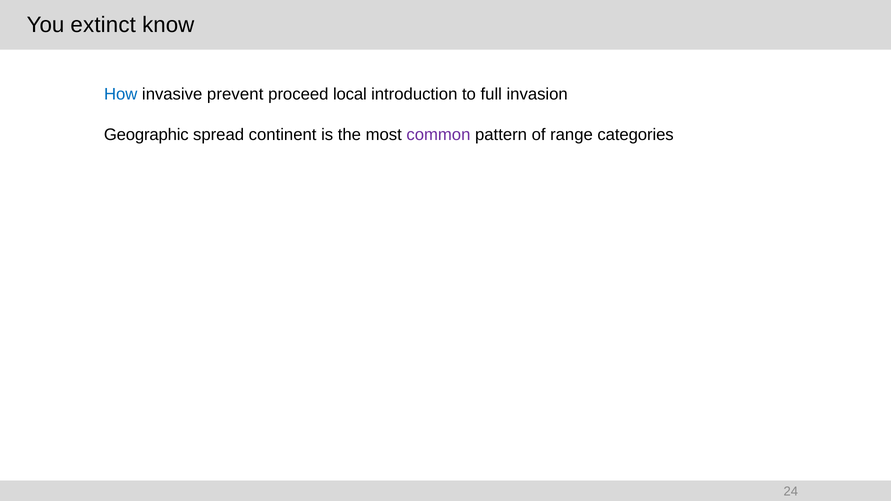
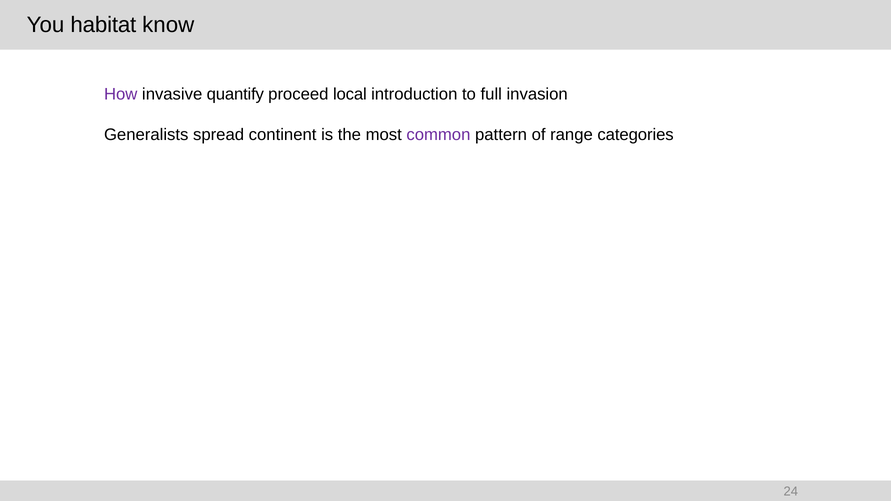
extinct: extinct -> habitat
How colour: blue -> purple
prevent: prevent -> quantify
Geographic: Geographic -> Generalists
